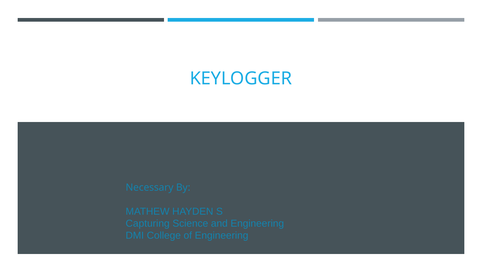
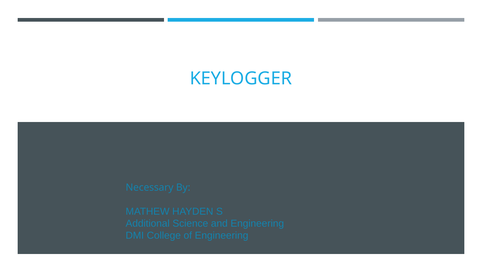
Capturing: Capturing -> Additional
